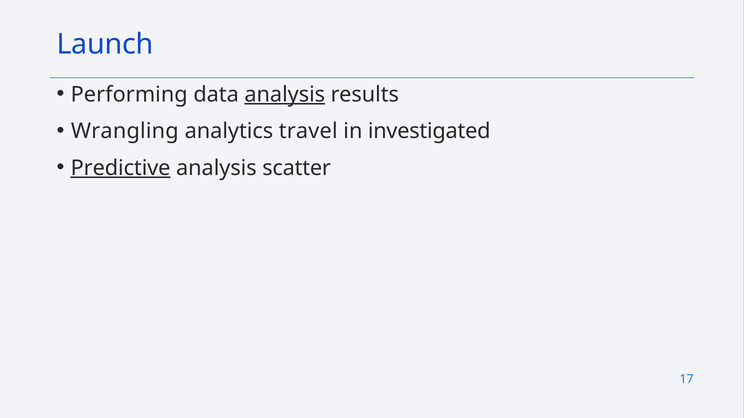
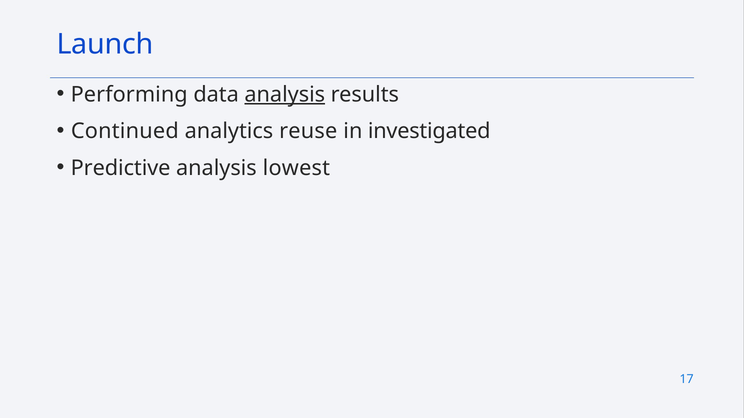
Wrangling: Wrangling -> Continued
travel: travel -> reuse
Predictive underline: present -> none
scatter: scatter -> lowest
